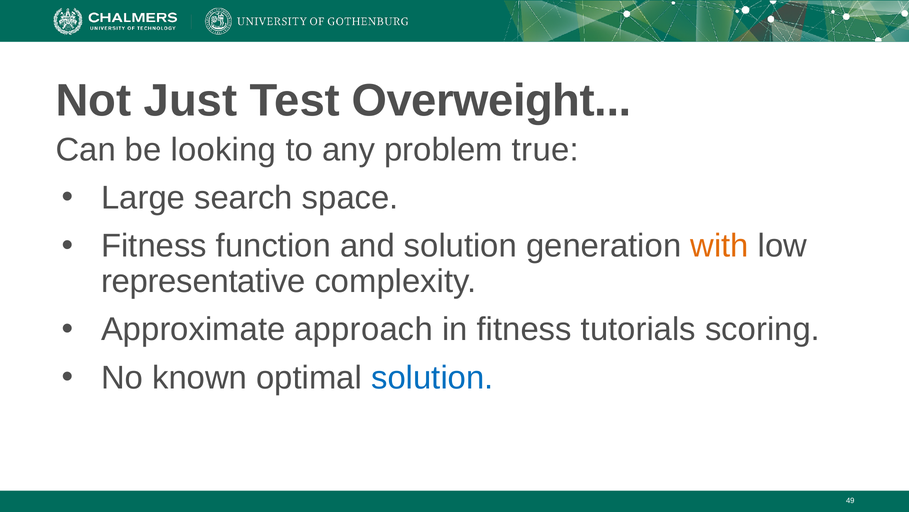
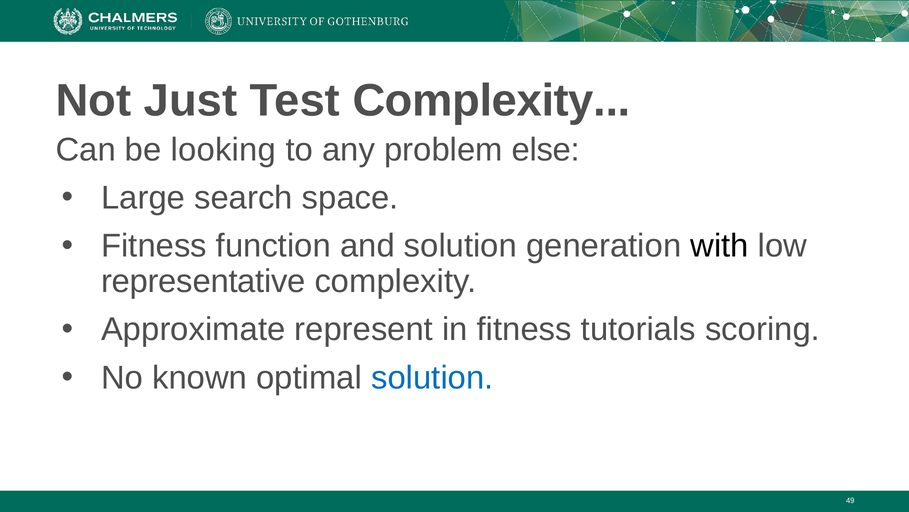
Test Overweight: Overweight -> Complexity
true: true -> else
with colour: orange -> black
approach: approach -> represent
